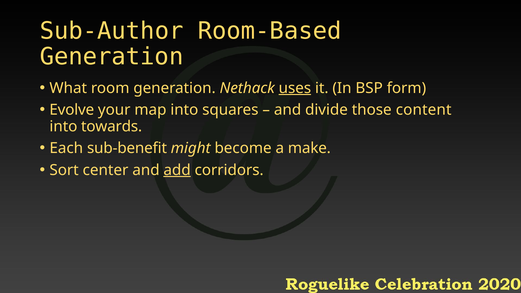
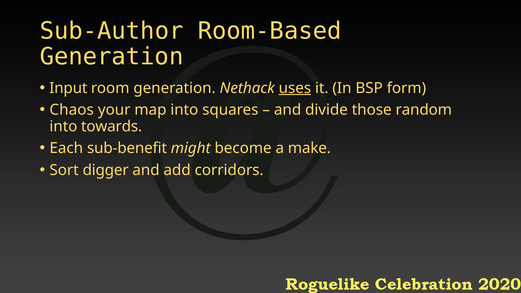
What: What -> Input
Evolve: Evolve -> Chaos
content: content -> random
center: center -> digger
add underline: present -> none
